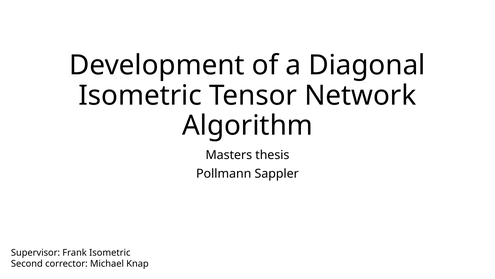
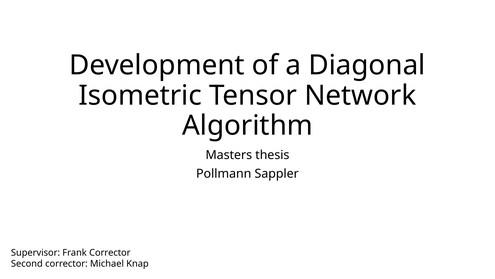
Frank Isometric: Isometric -> Corrector
